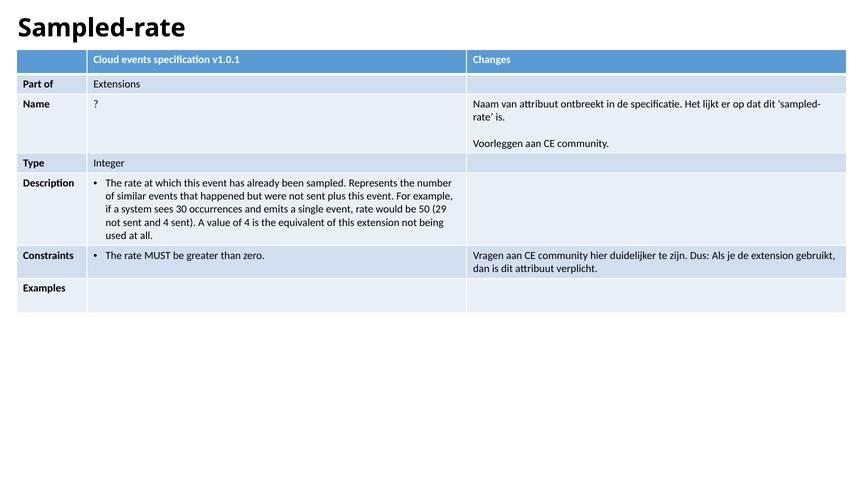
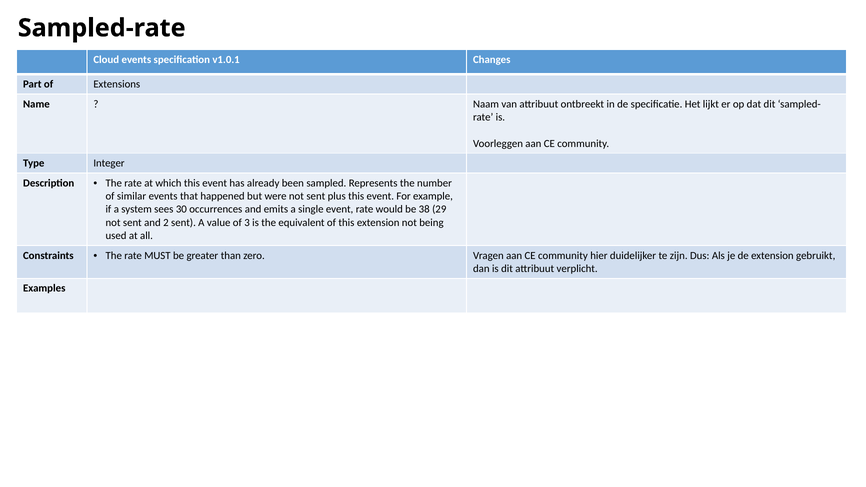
50: 50 -> 38
and 4: 4 -> 2
of 4: 4 -> 3
